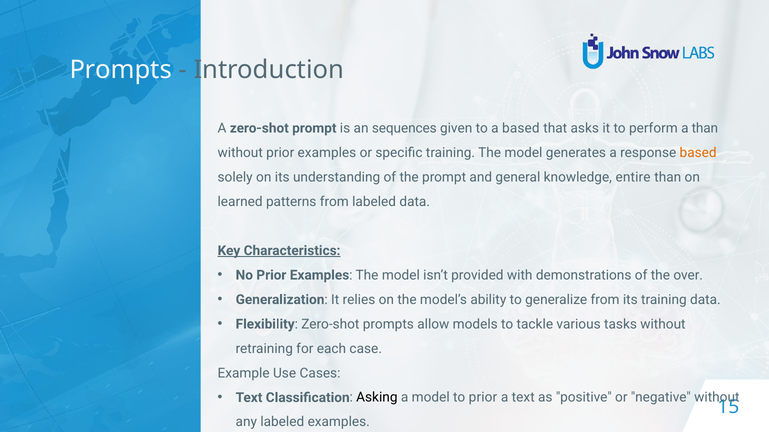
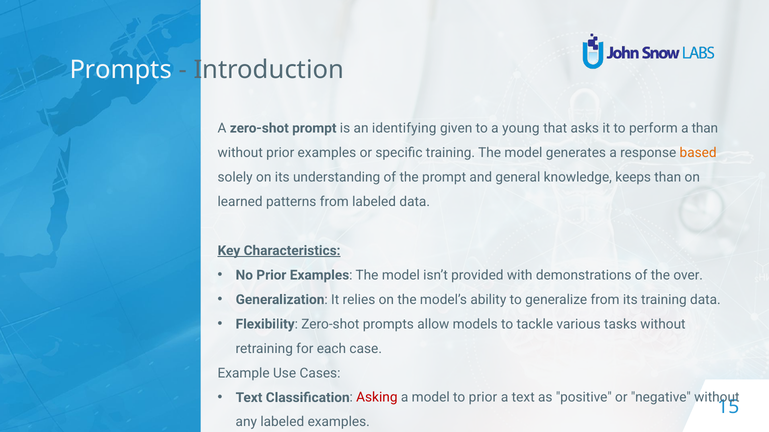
sequences: sequences -> identifying
a based: based -> young
entire: entire -> keeps
Asking colour: black -> red
